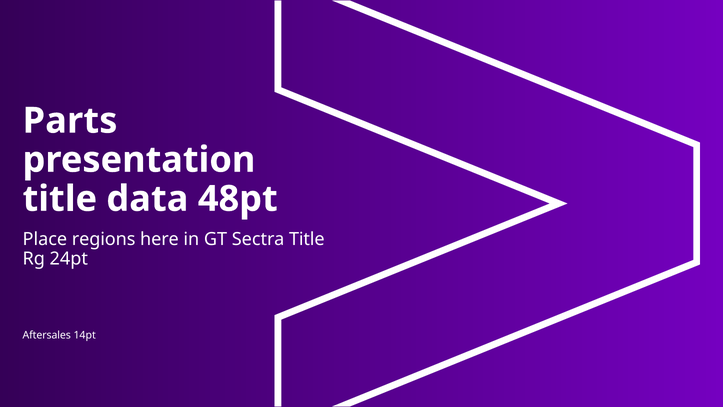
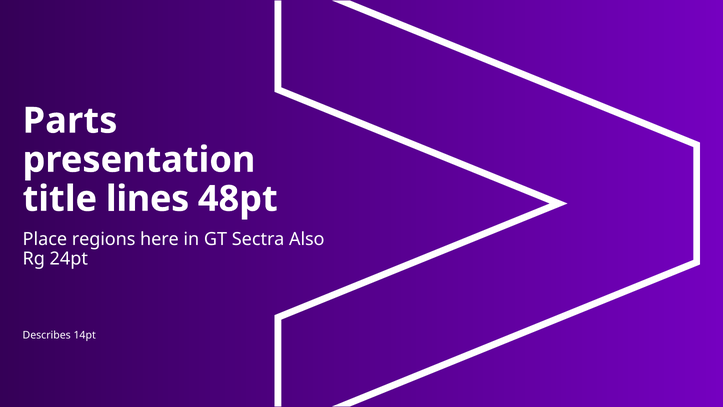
data: data -> lines
Sectra Title: Title -> Also
Aftersales: Aftersales -> Describes
